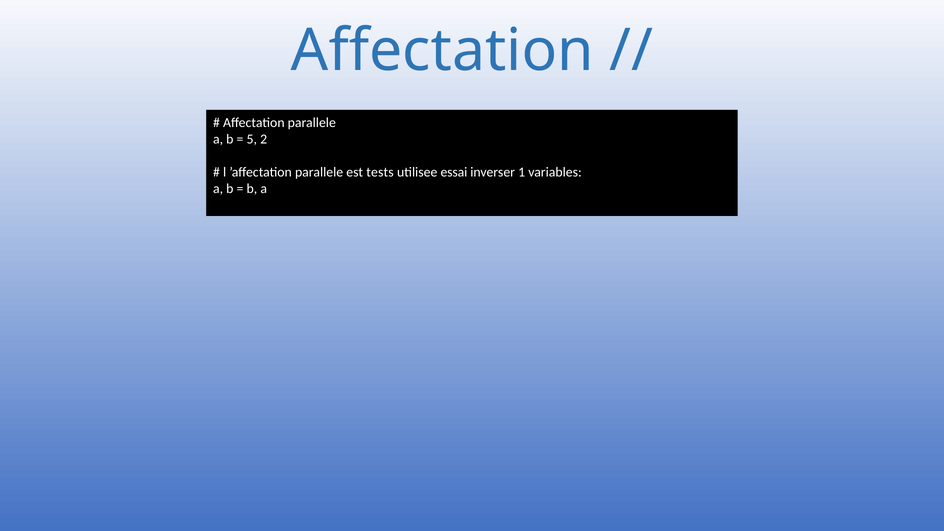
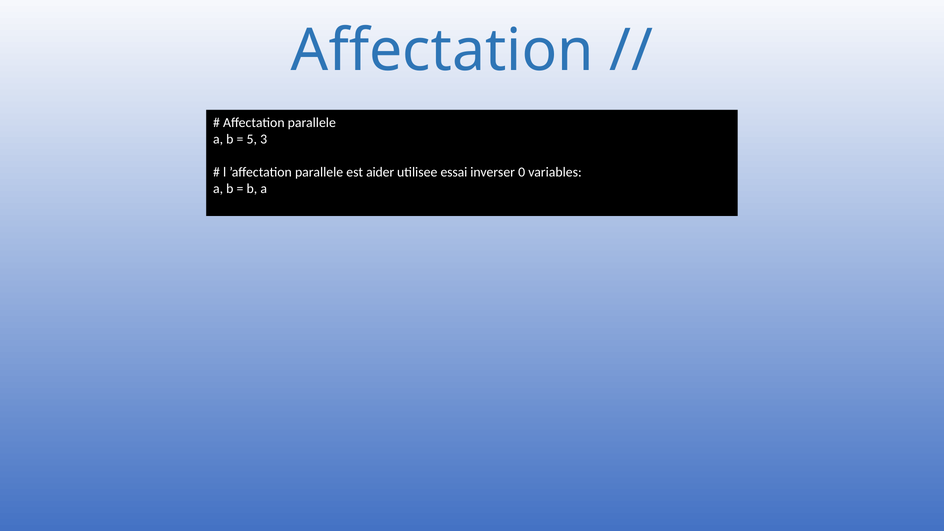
2: 2 -> 3
tests: tests -> aider
1: 1 -> 0
